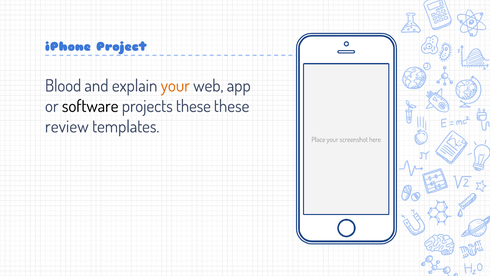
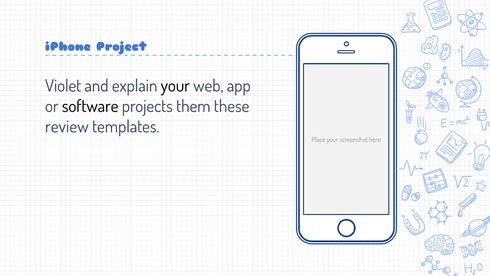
Blood: Blood -> Violet
your at (175, 86) colour: orange -> black
projects these: these -> them
